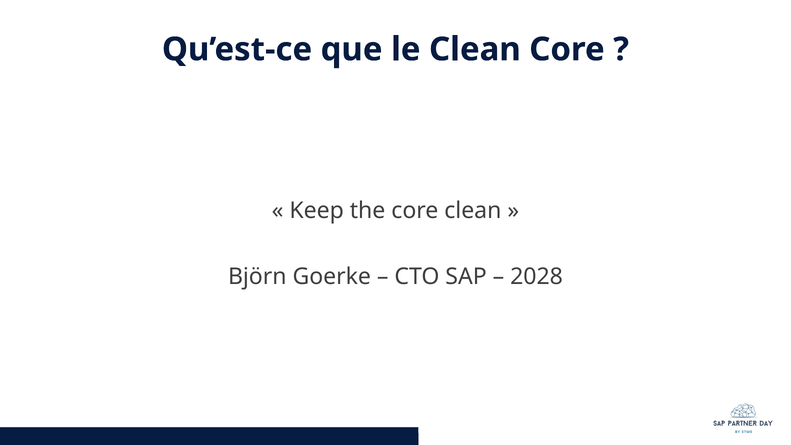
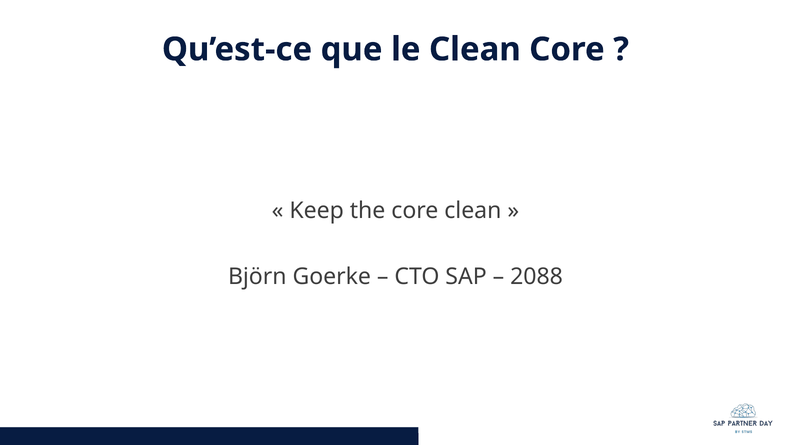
2028: 2028 -> 2088
